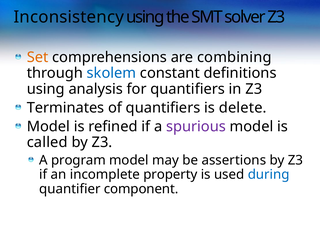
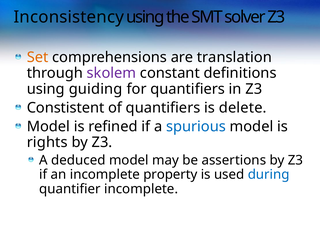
combining: combining -> translation
skolem colour: blue -> purple
analysis: analysis -> guiding
Terminates: Terminates -> Constistent
spurious colour: purple -> blue
called: called -> rights
program: program -> deduced
quantifier component: component -> incomplete
